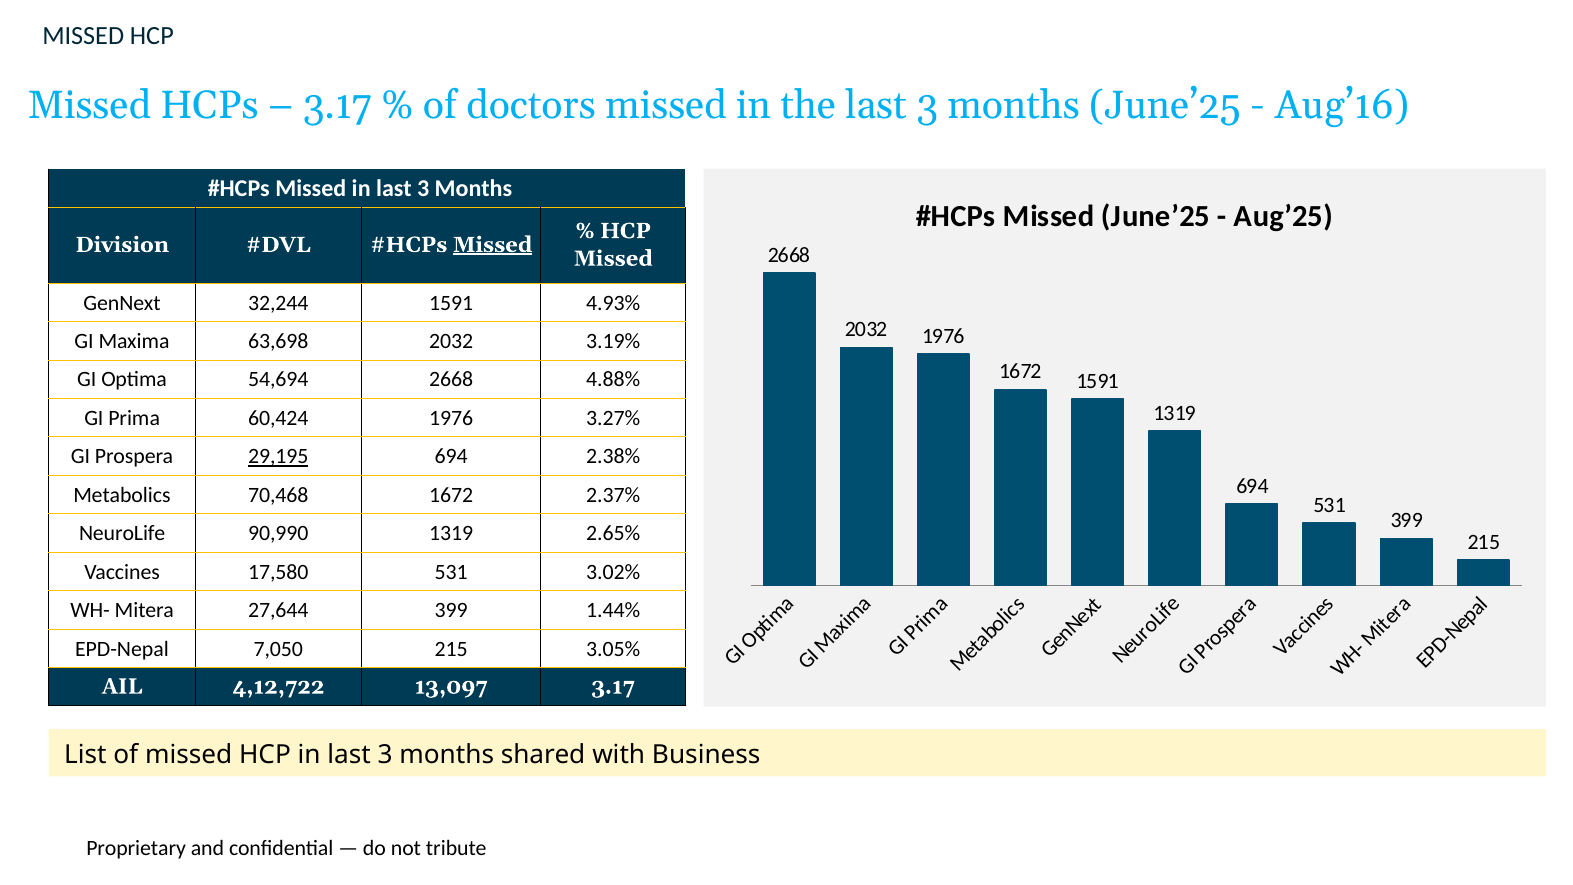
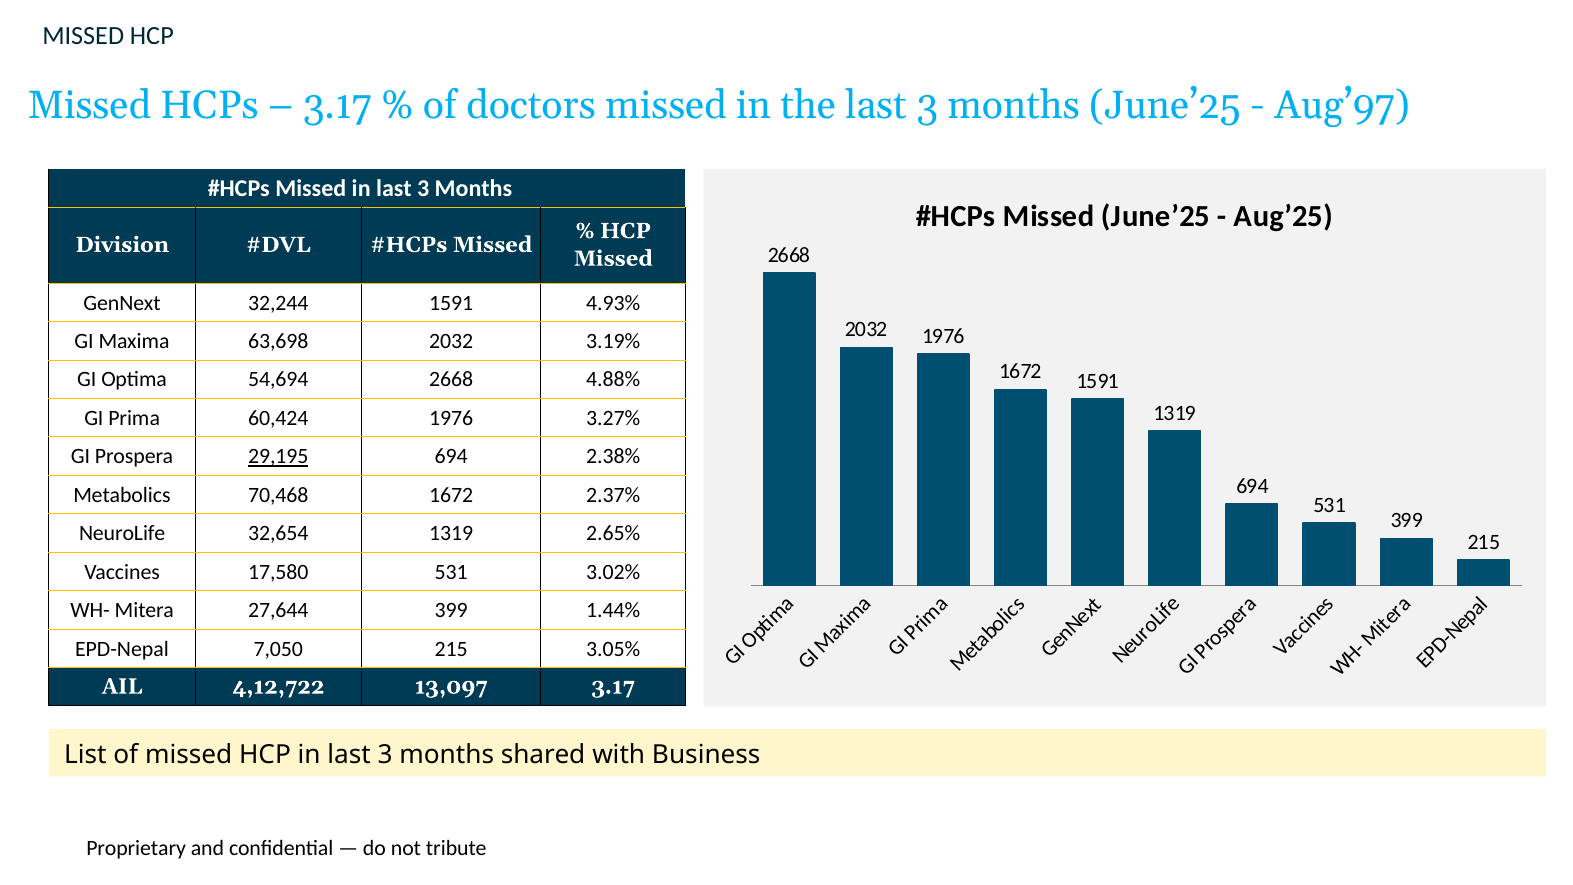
Aug’16: Aug’16 -> Aug’97
Missed at (493, 245) underline: present -> none
90,990: 90,990 -> 32,654
